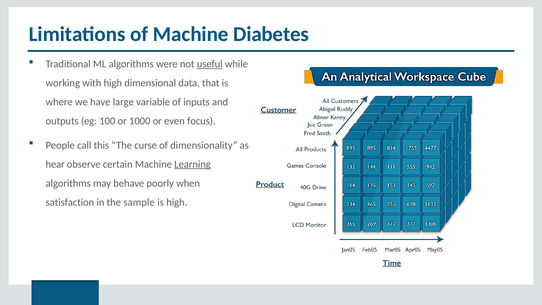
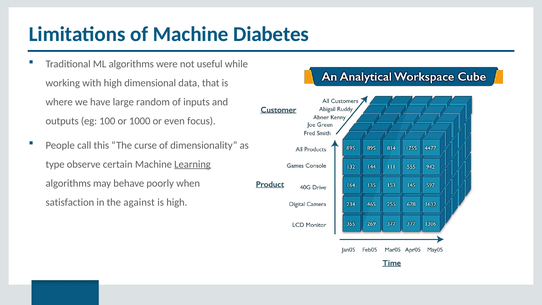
useful underline: present -> none
variable: variable -> random
hear: hear -> type
sample: sample -> against
